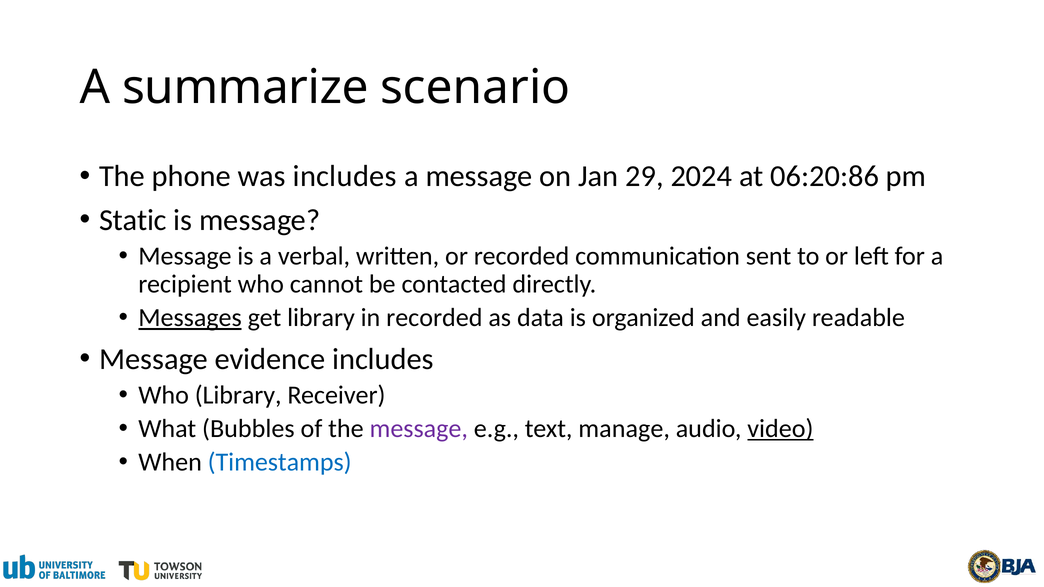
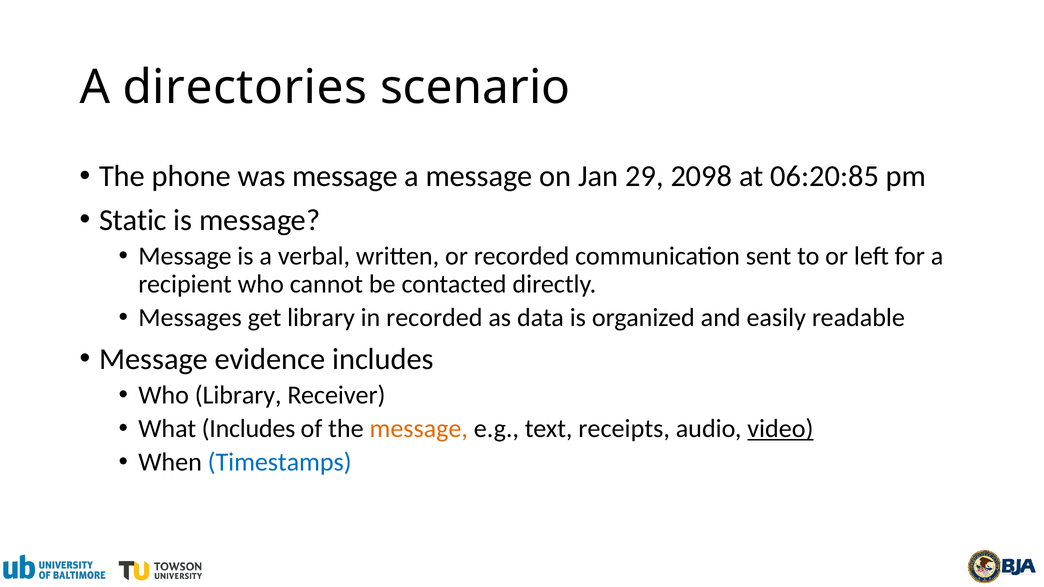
summarize: summarize -> directories
was includes: includes -> message
2024: 2024 -> 2098
06:20:86: 06:20:86 -> 06:20:85
Messages underline: present -> none
What Bubbles: Bubbles -> Includes
message at (419, 429) colour: purple -> orange
manage: manage -> receipts
